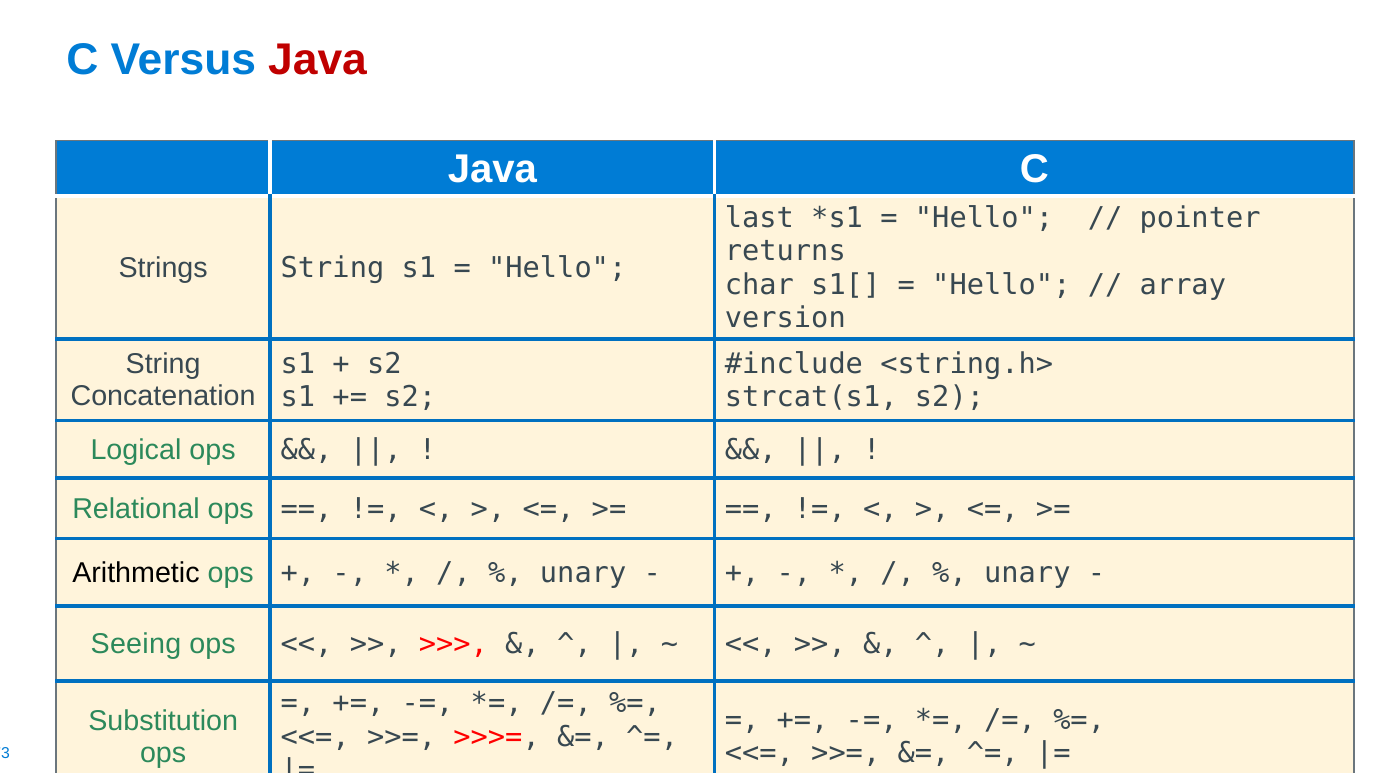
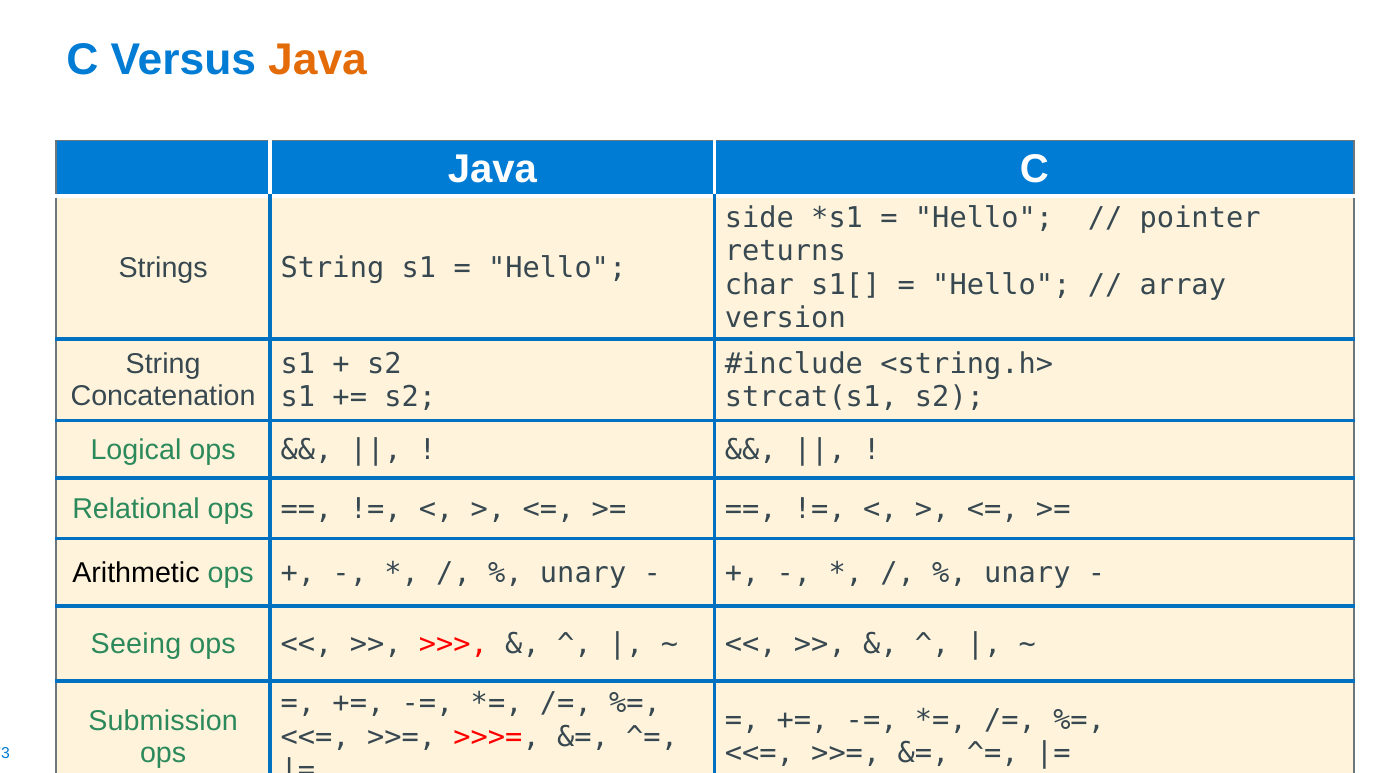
Java at (318, 60) colour: red -> orange
last: last -> side
Substitution: Substitution -> Submission
